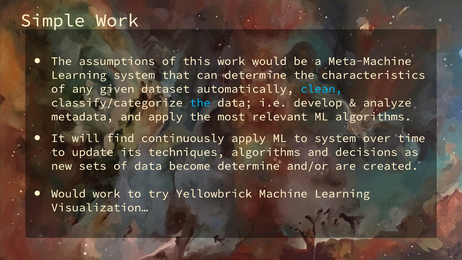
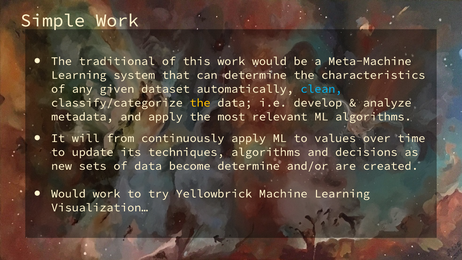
assumptions: assumptions -> traditional
the at (200, 103) colour: light blue -> yellow
find: find -> from
to system: system -> values
